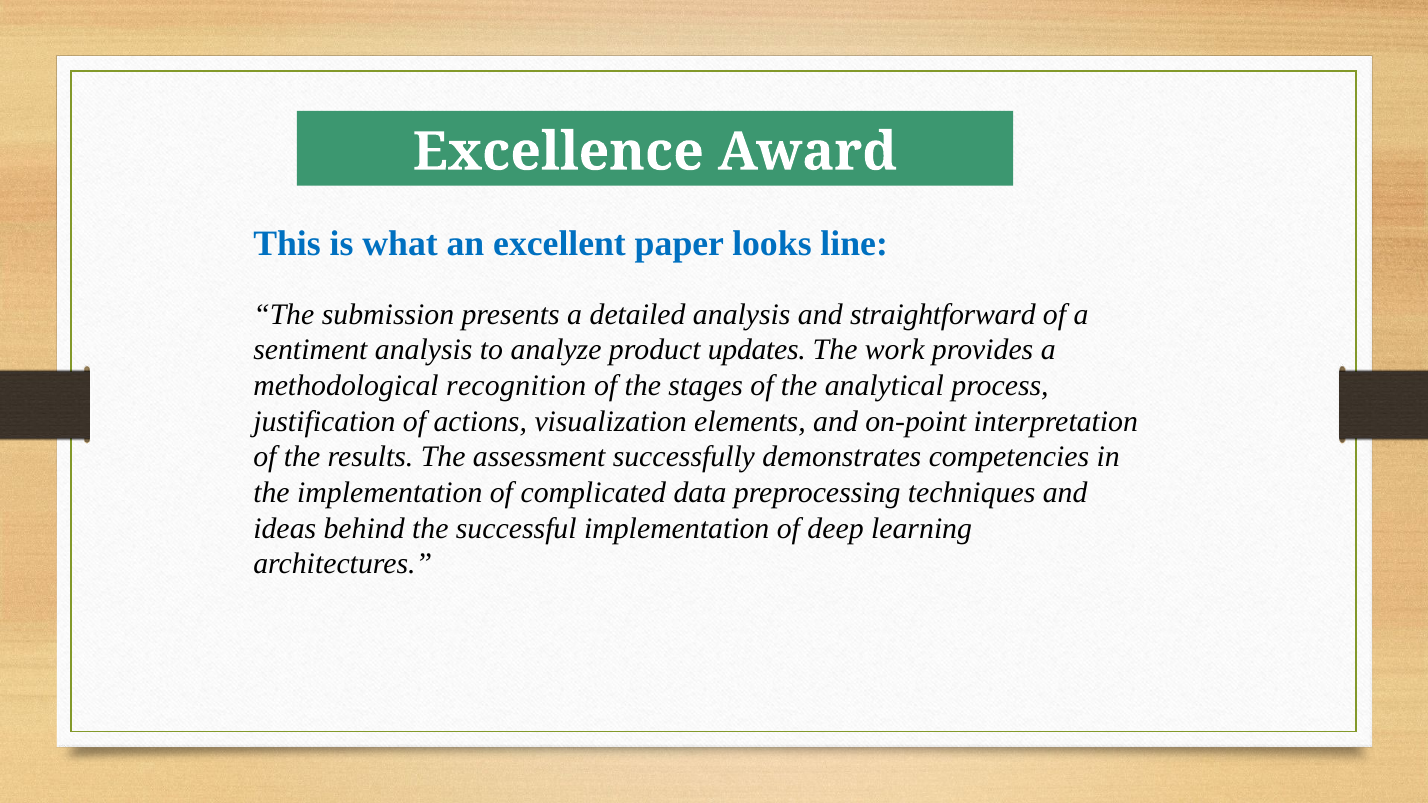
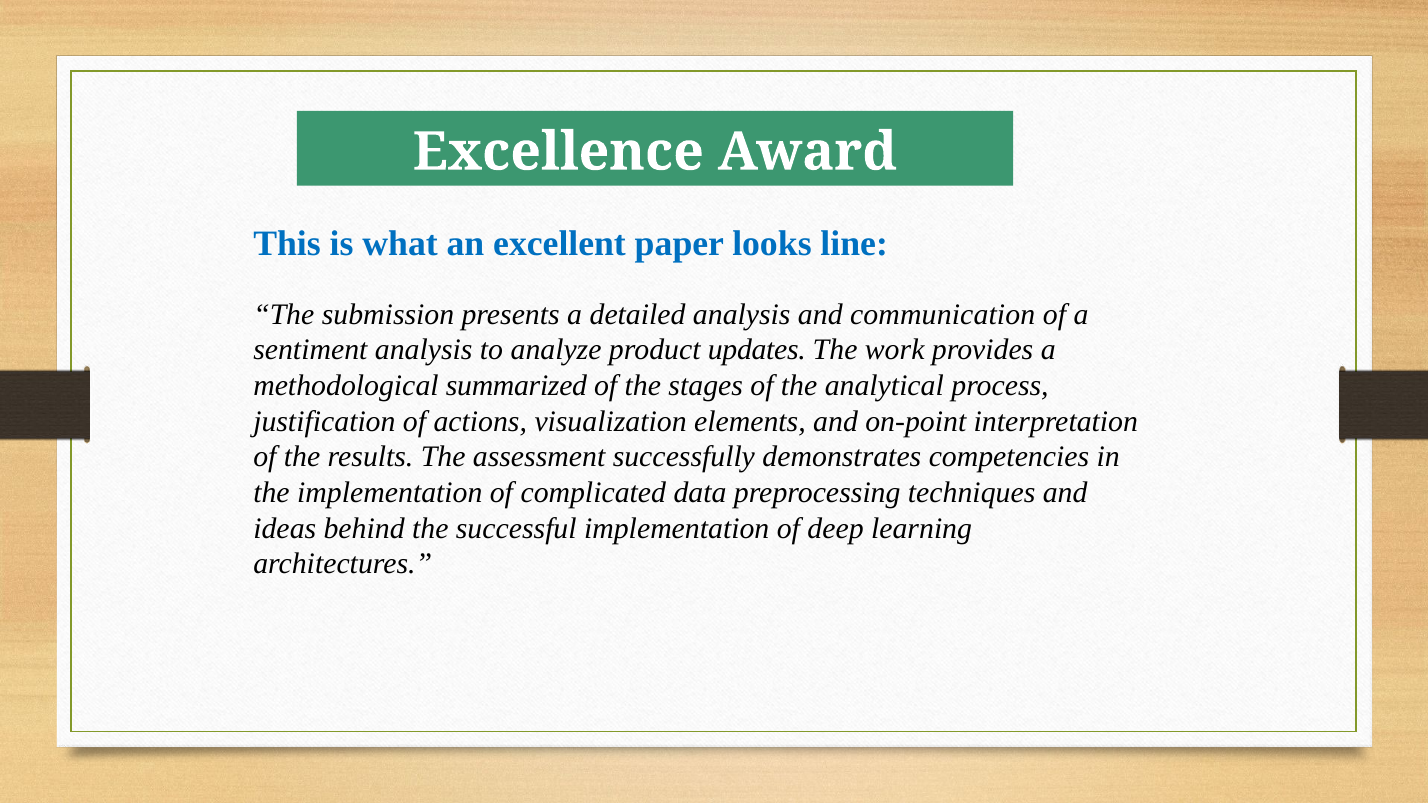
straightforward: straightforward -> communication
recognition: recognition -> summarized
